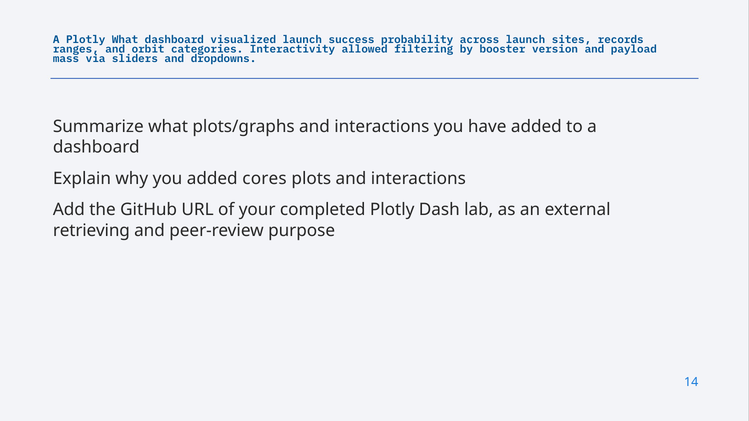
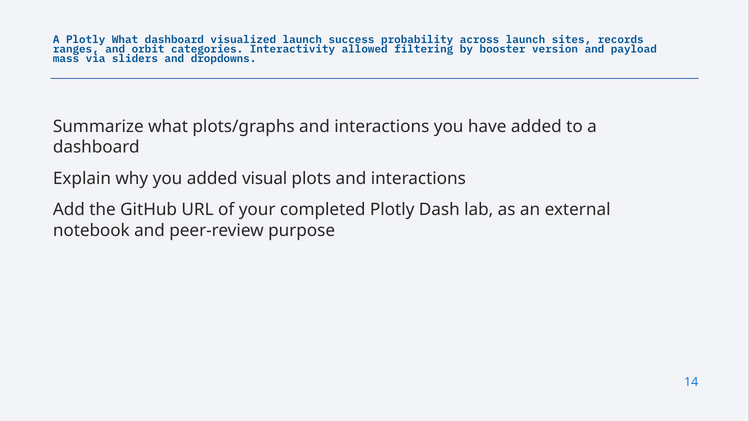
cores: cores -> visual
retrieving: retrieving -> notebook
